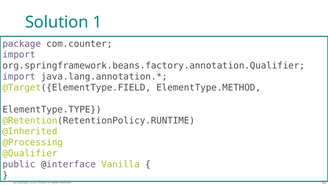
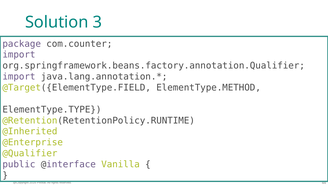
1: 1 -> 3
@Processing: @Processing -> @Enterprise
